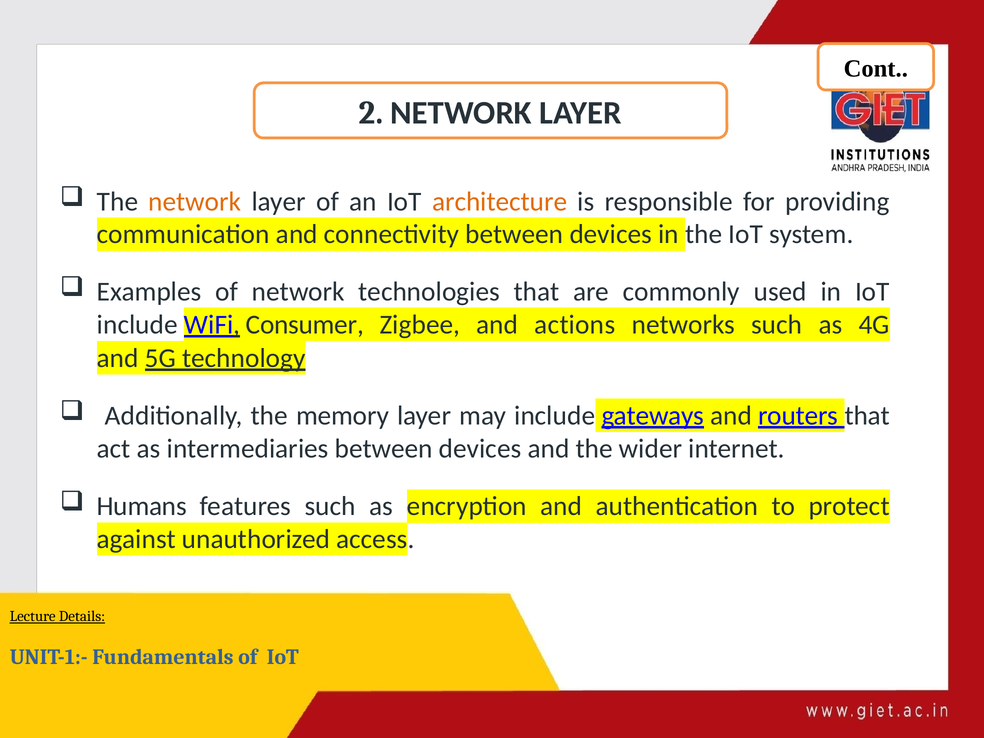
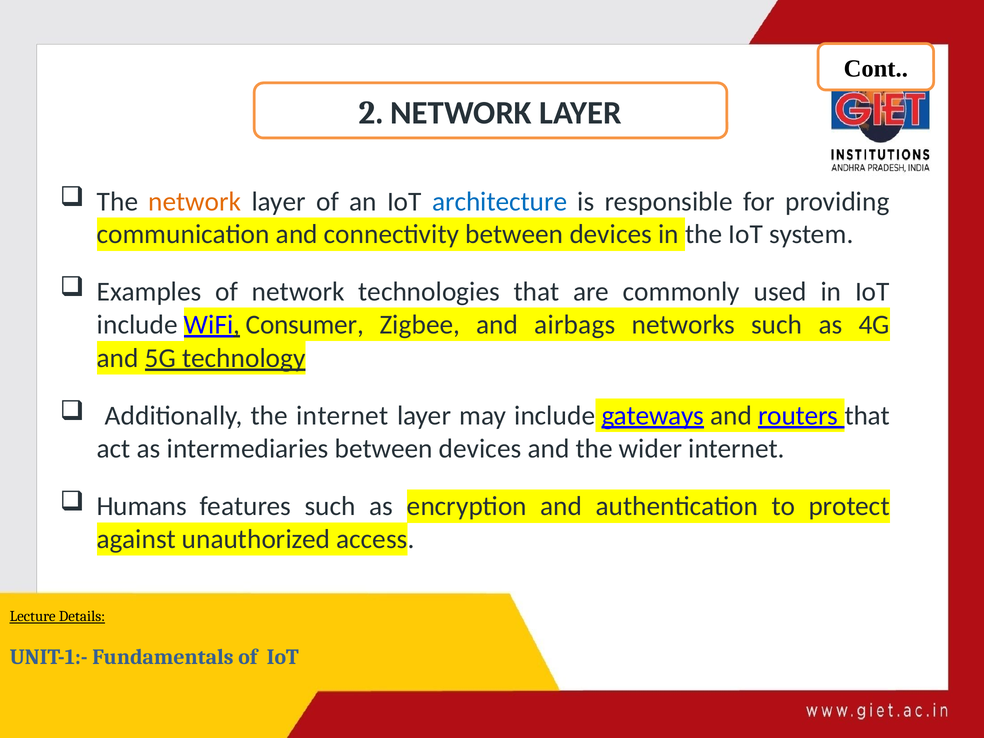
architecture colour: orange -> blue
actions: actions -> airbags
the memory: memory -> internet
